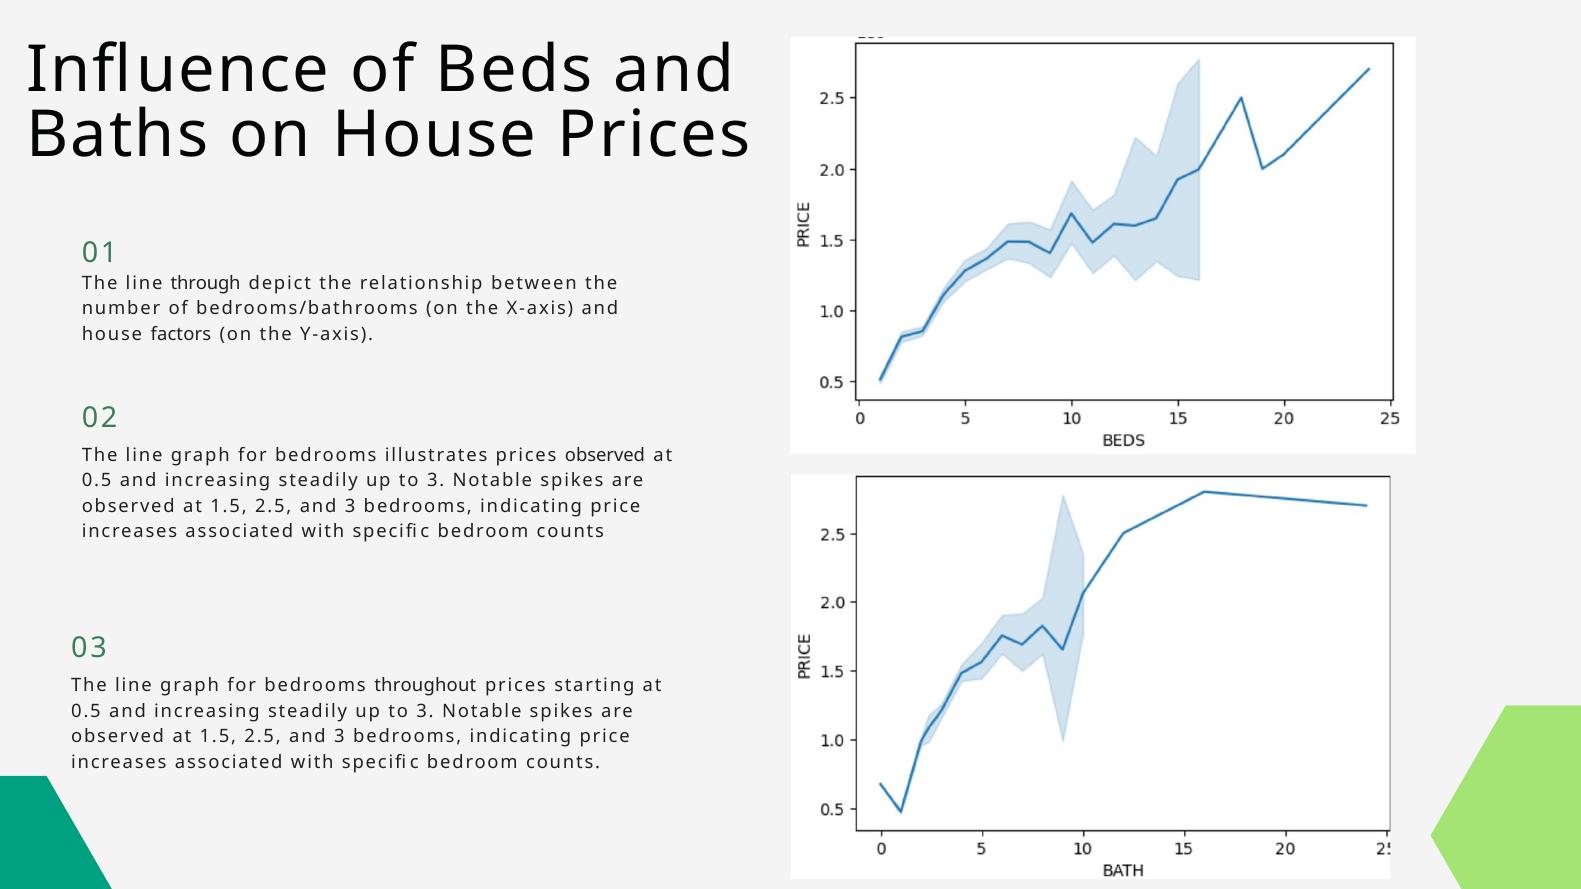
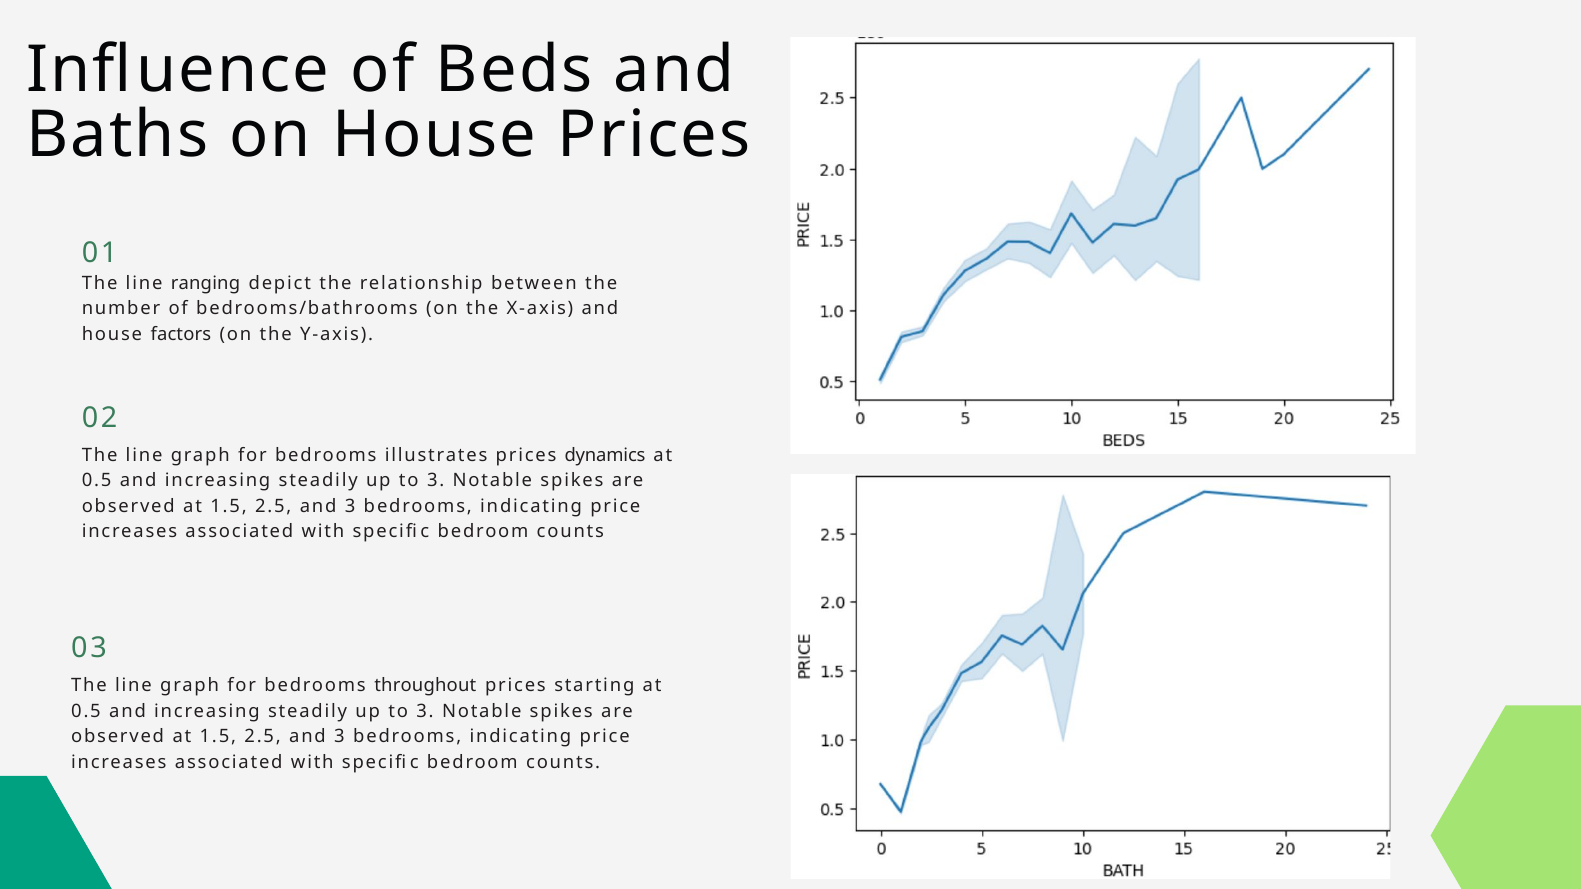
through: through -> ranging
prices observed: observed -> dynamics
